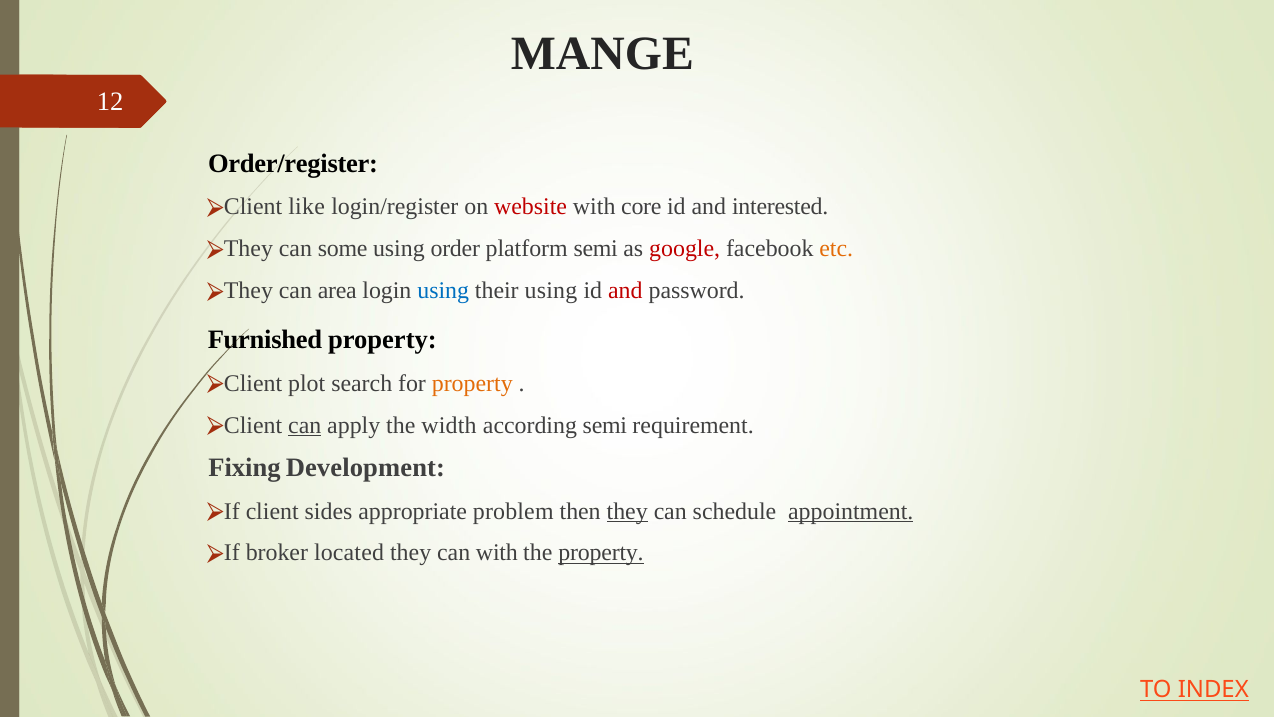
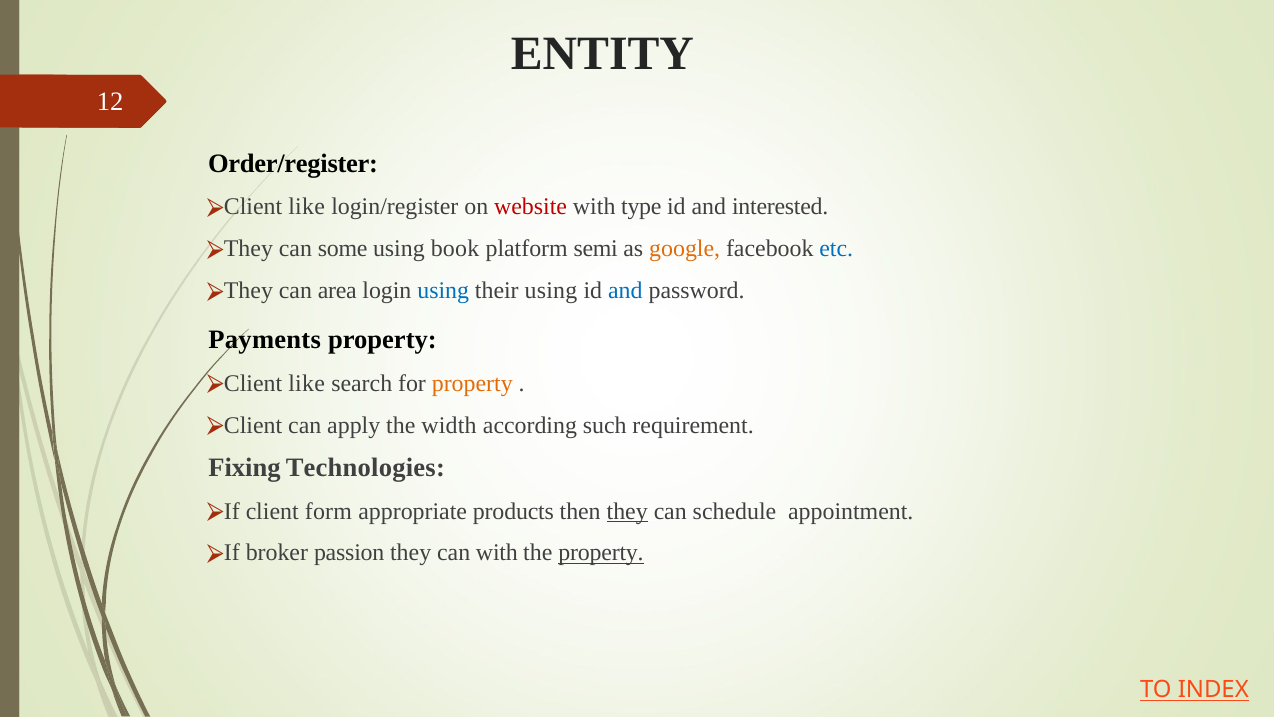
MANGE: MANGE -> ENTITY
core: core -> type
order: order -> book
google colour: red -> orange
etc colour: orange -> blue
and at (625, 291) colour: red -> blue
Furnished: Furnished -> Payments
plot at (307, 383): plot -> like
can at (305, 425) underline: present -> none
according semi: semi -> such
Development: Development -> Technologies
sides: sides -> form
problem: problem -> products
appointment underline: present -> none
located: located -> passion
